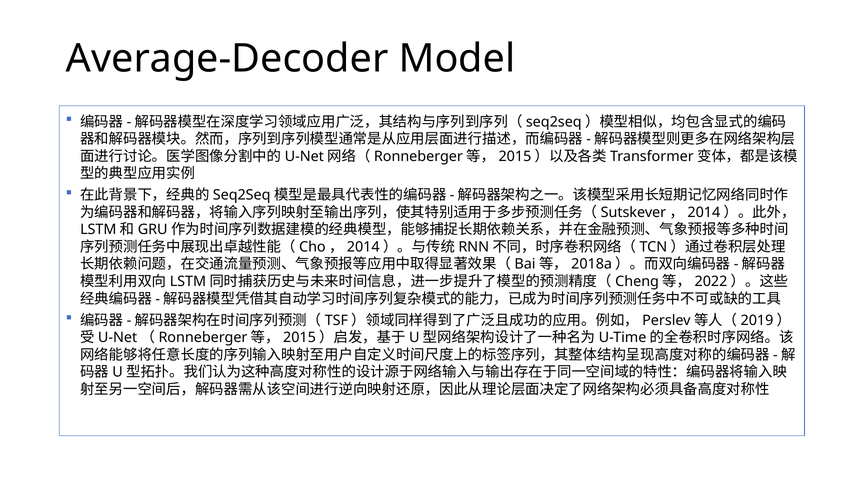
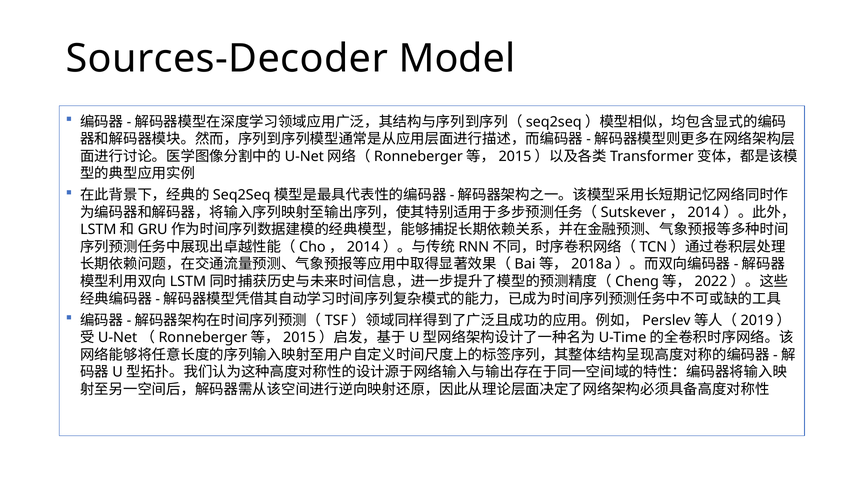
Average-Decoder: Average-Decoder -> Sources-Decoder
